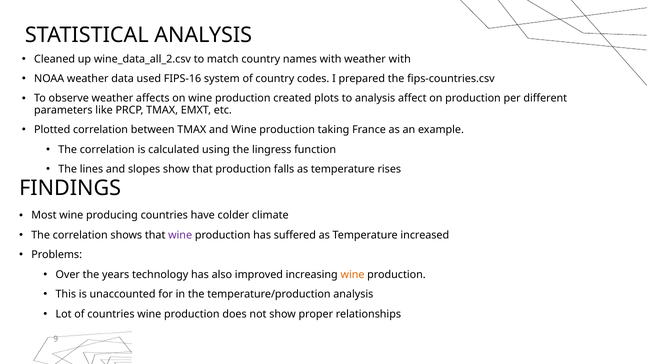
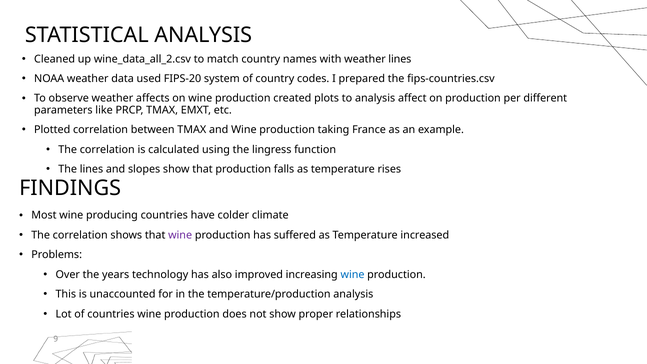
weather with: with -> lines
FIPS-16: FIPS-16 -> FIPS-20
wine at (353, 275) colour: orange -> blue
